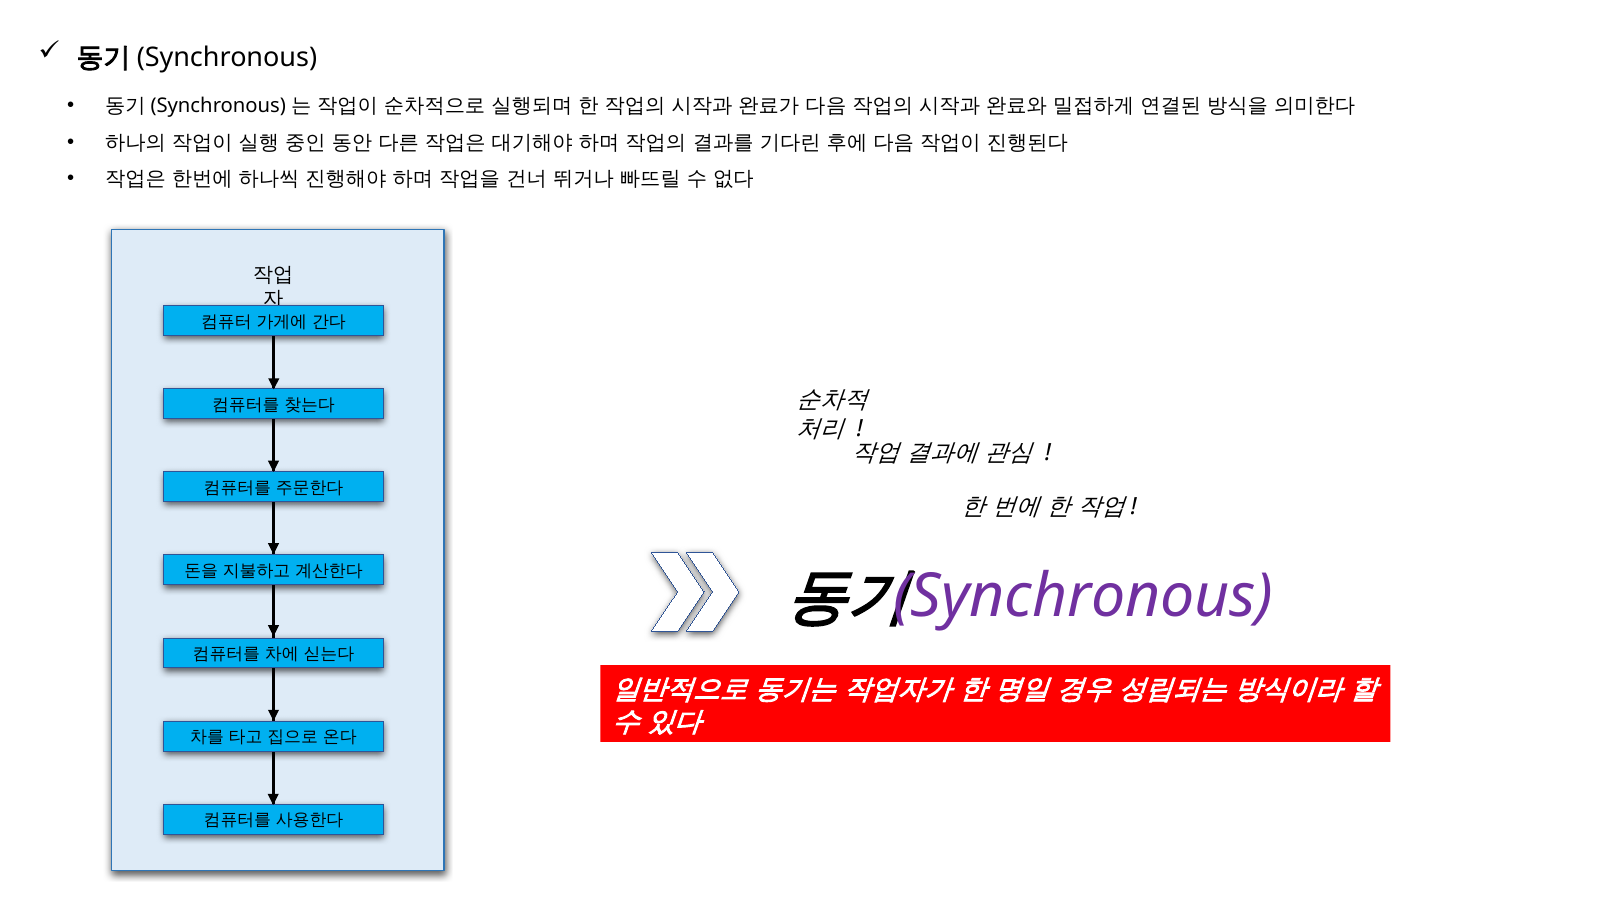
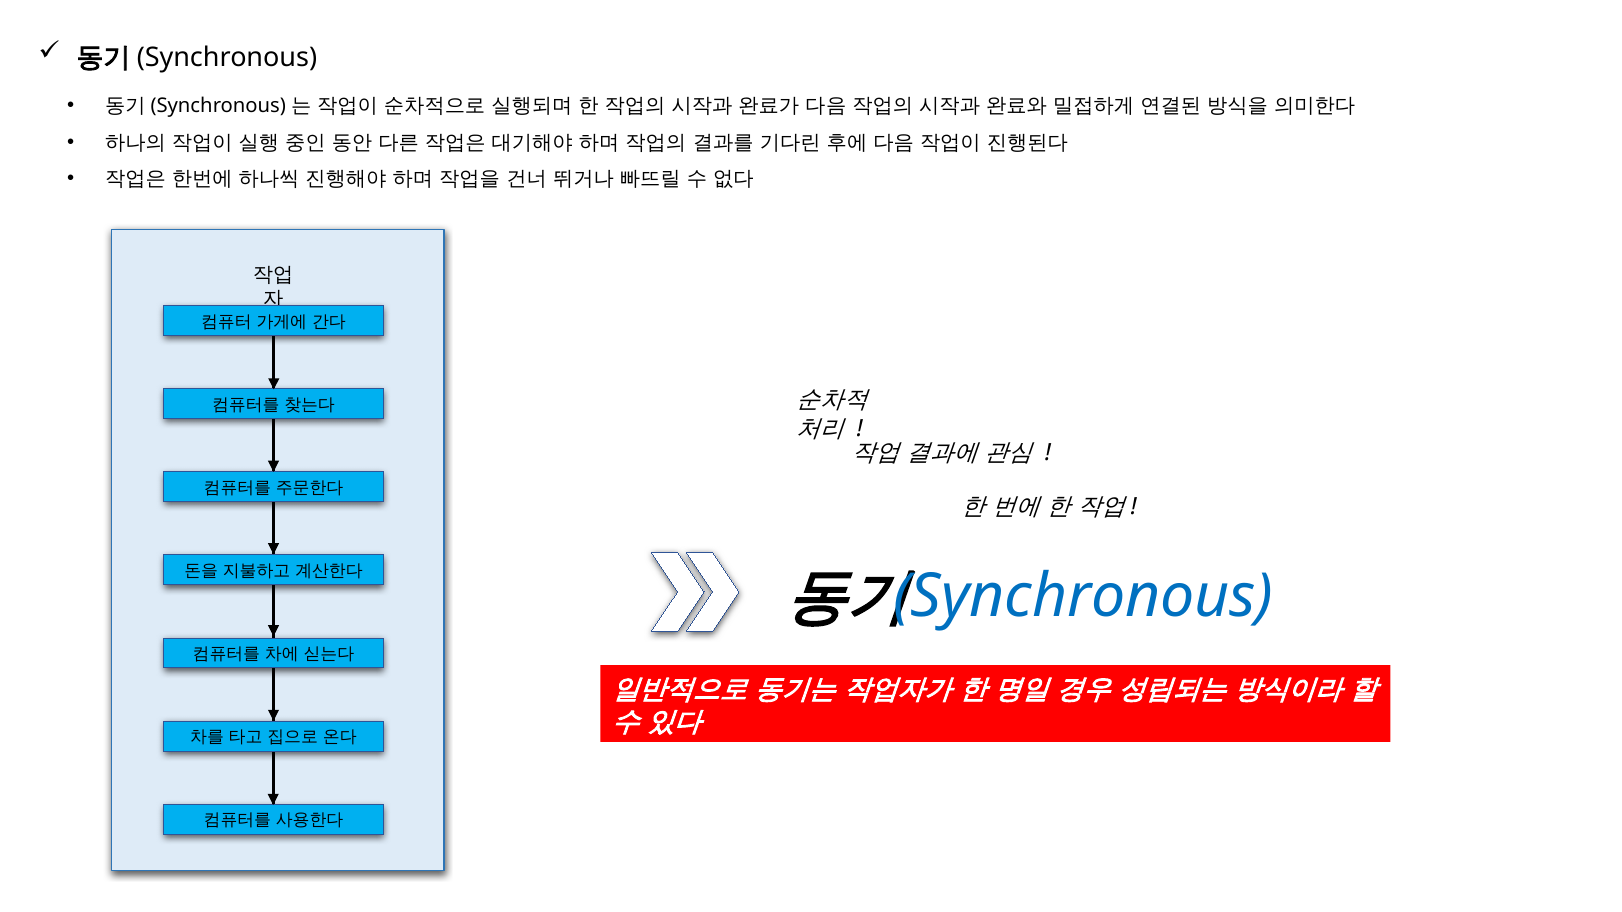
Synchronous colour: purple -> blue
